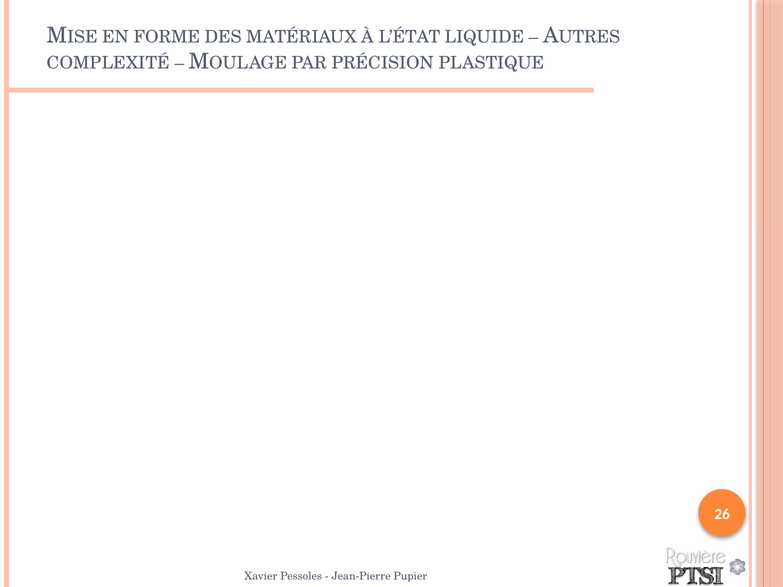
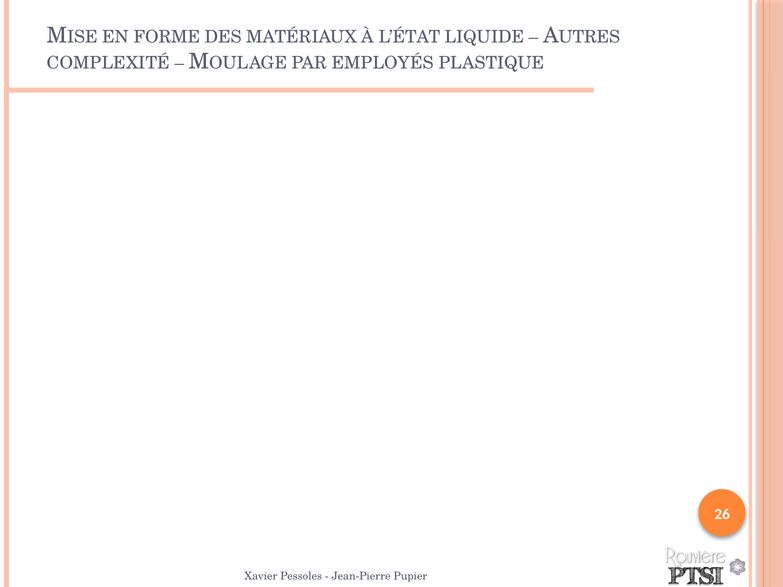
PRÉCISION: PRÉCISION -> EMPLOYÉS
